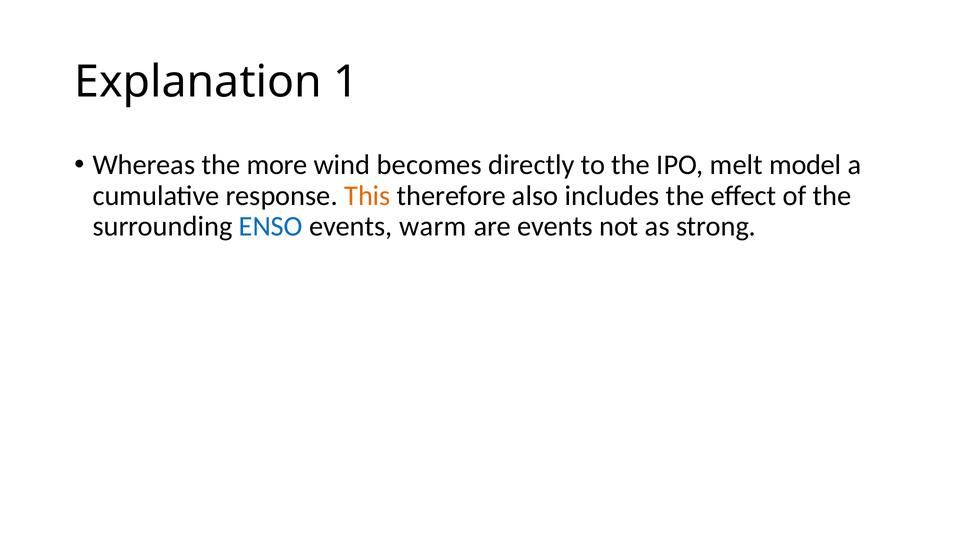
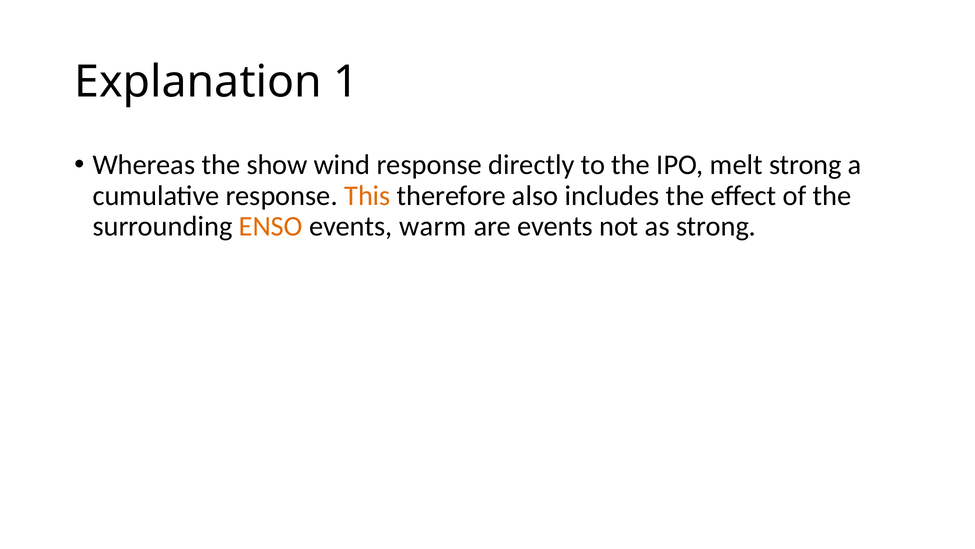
more: more -> show
wind becomes: becomes -> response
melt model: model -> strong
ENSO colour: blue -> orange
